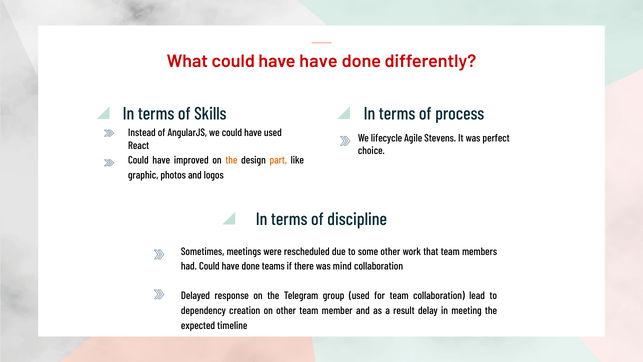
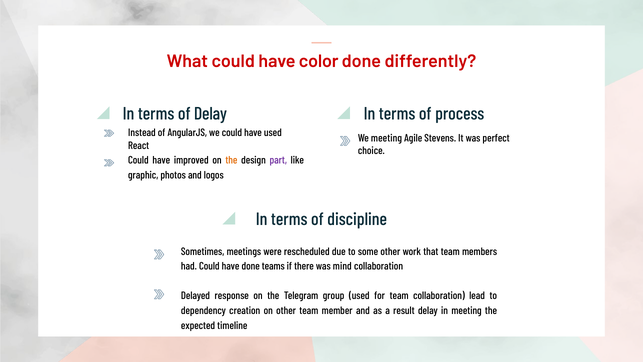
have have: have -> color
of Skills: Skills -> Delay
We lifecycle: lifecycle -> meeting
part colour: orange -> purple
